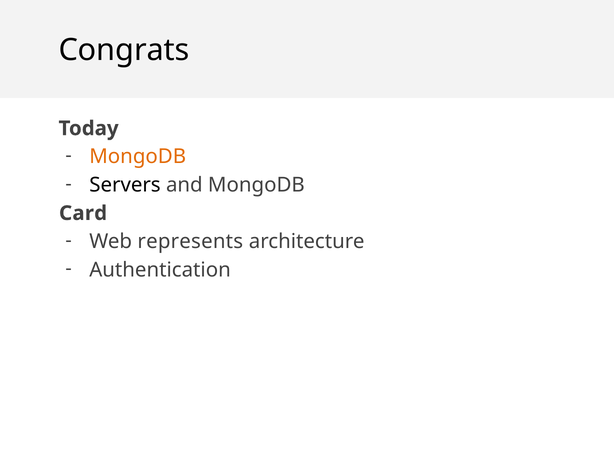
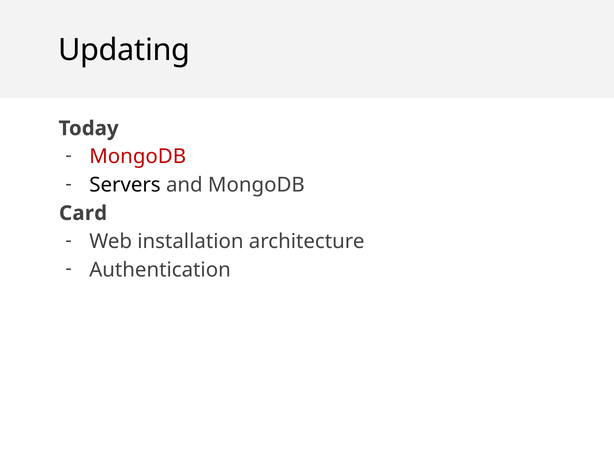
Congrats: Congrats -> Updating
MongoDB at (138, 157) colour: orange -> red
represents: represents -> installation
